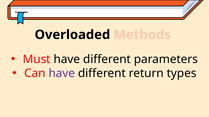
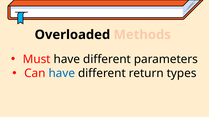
have at (62, 74) colour: purple -> blue
